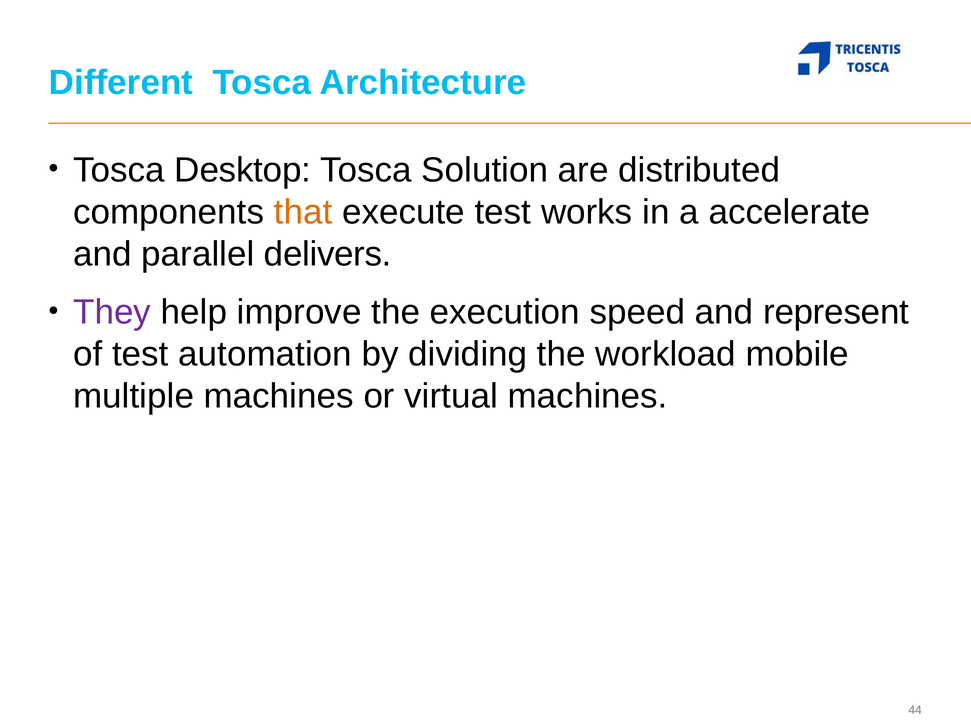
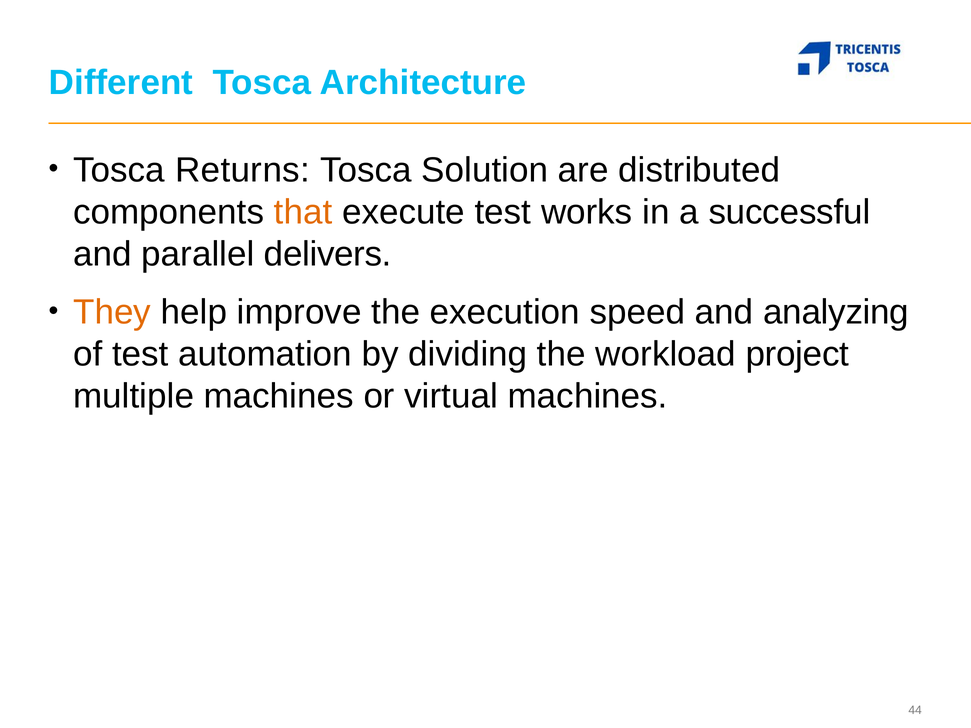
Desktop: Desktop -> Returns
accelerate: accelerate -> successful
They colour: purple -> orange
represent: represent -> analyzing
mobile: mobile -> project
